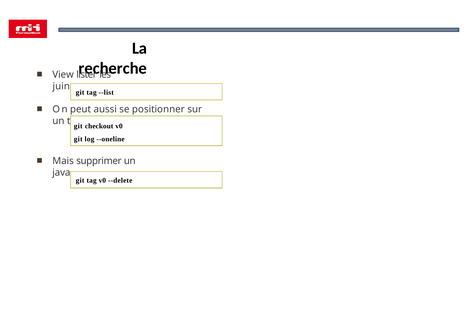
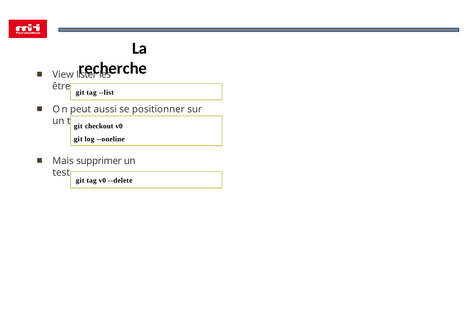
juin: juin -> être
java: java -> test
